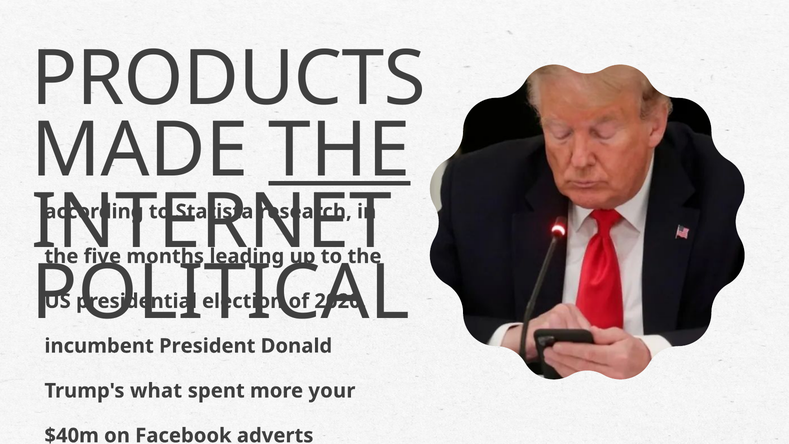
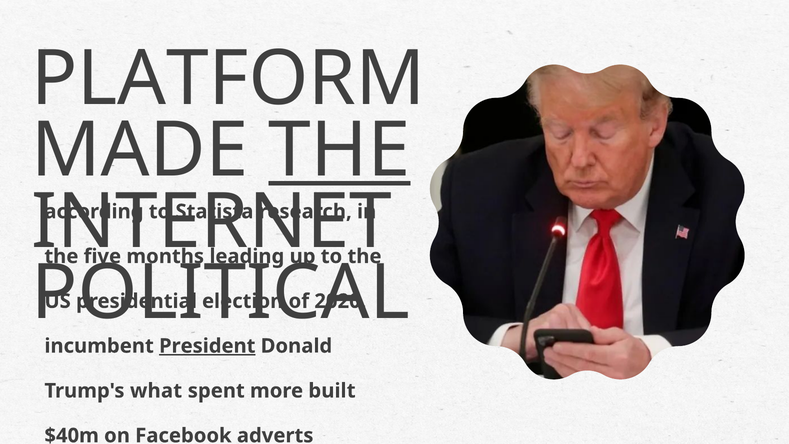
PRODUCTS: PRODUCTS -> PLATFORM
President underline: none -> present
your: your -> built
